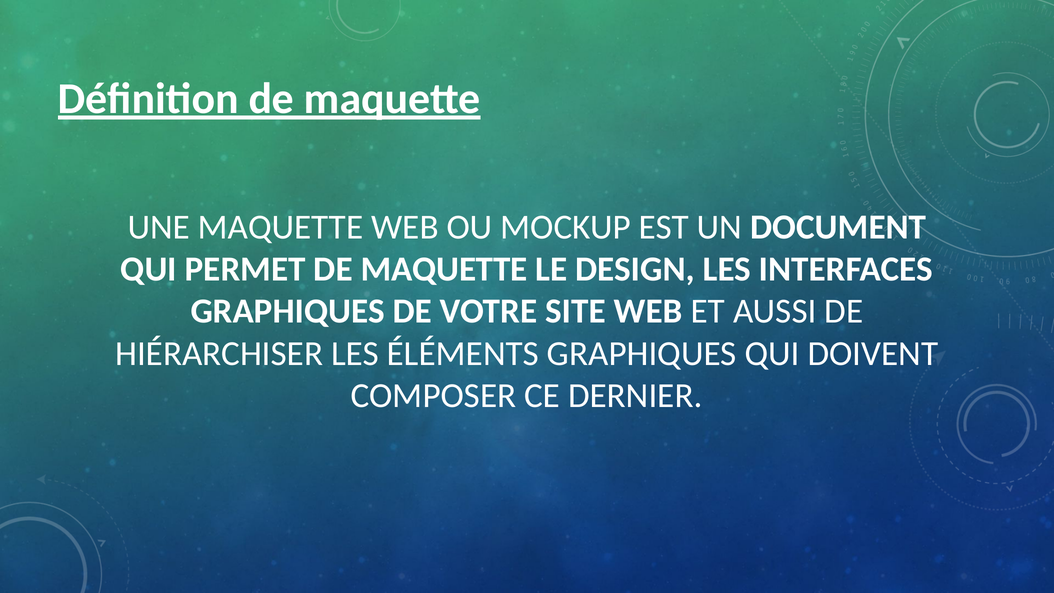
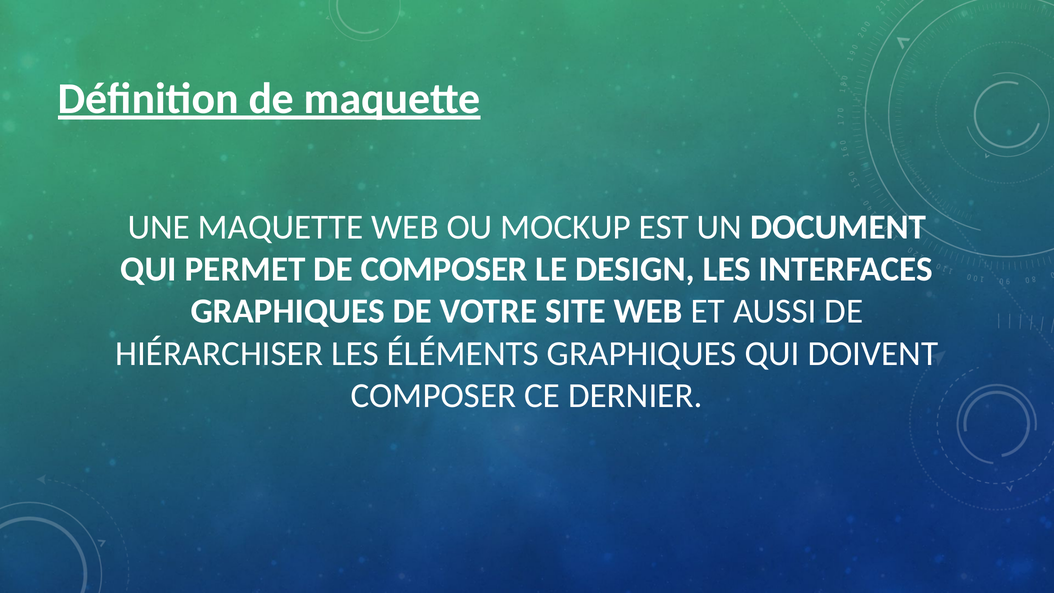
PERMET DE MAQUETTE: MAQUETTE -> COMPOSER
